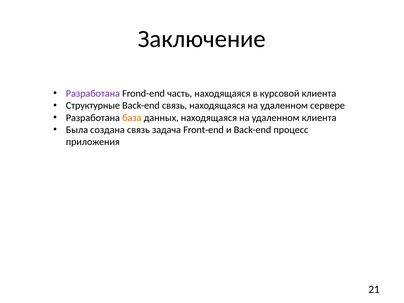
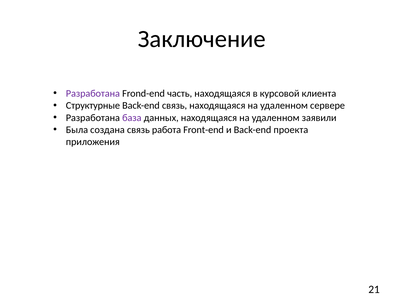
база colour: orange -> purple
удаленном клиента: клиента -> заявили
задача: задача -> работа
процесс: процесс -> проекта
